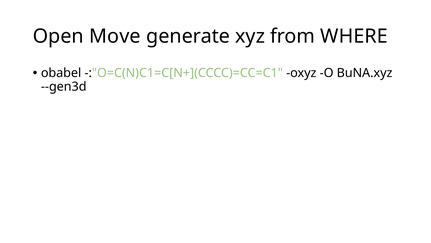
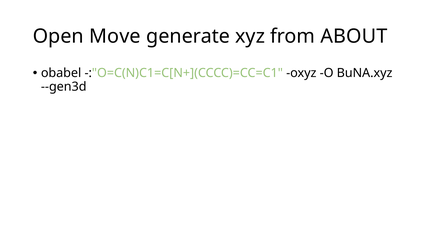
WHERE: WHERE -> ABOUT
